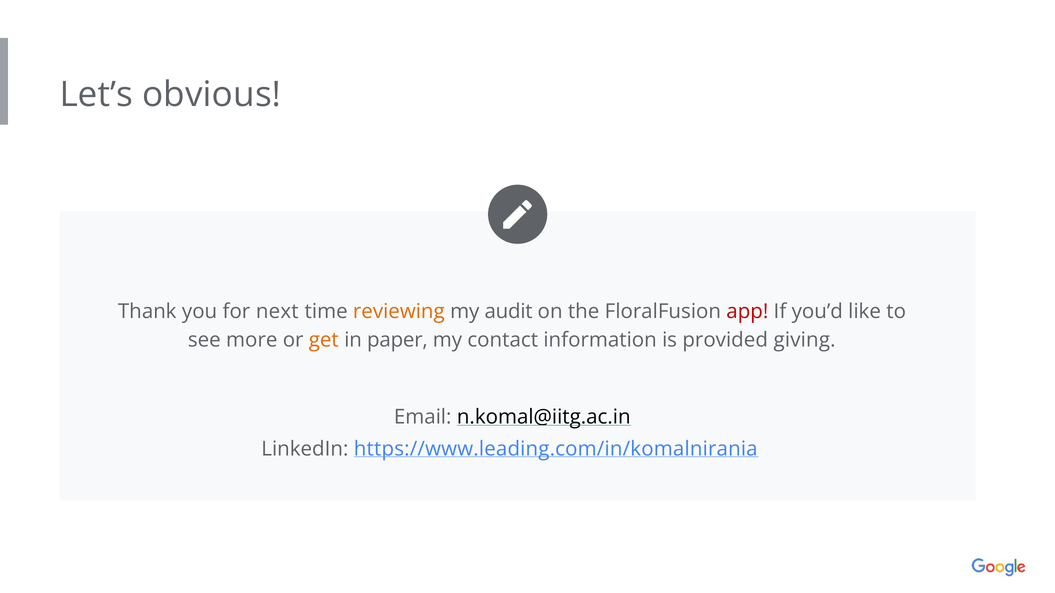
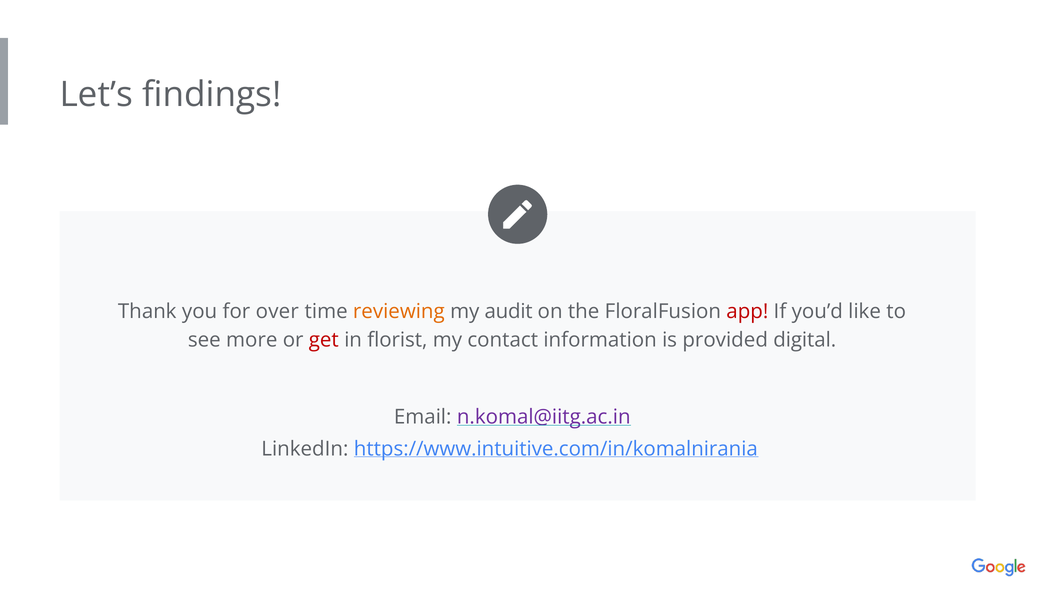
obvious: obvious -> findings
next: next -> over
get colour: orange -> red
paper: paper -> florist
giving: giving -> digital
n.komal@iitg.ac.in colour: black -> purple
https://www.leading.com/in/komalnirania: https://www.leading.com/in/komalnirania -> https://www.intuitive.com/in/komalnirania
